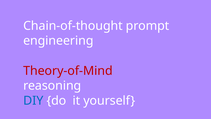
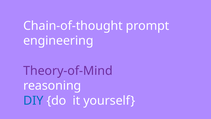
Theory-of-Mind colour: red -> purple
